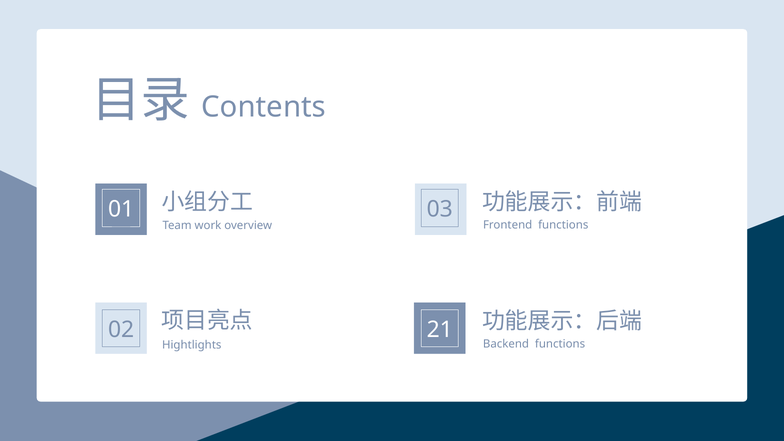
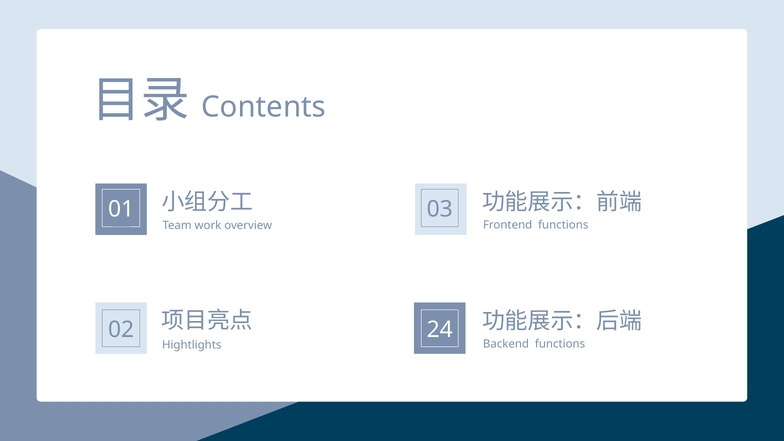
21: 21 -> 24
